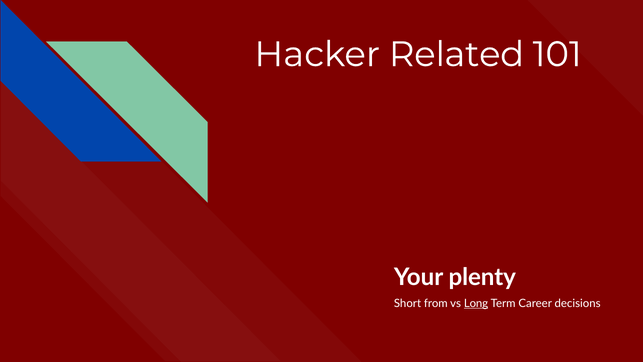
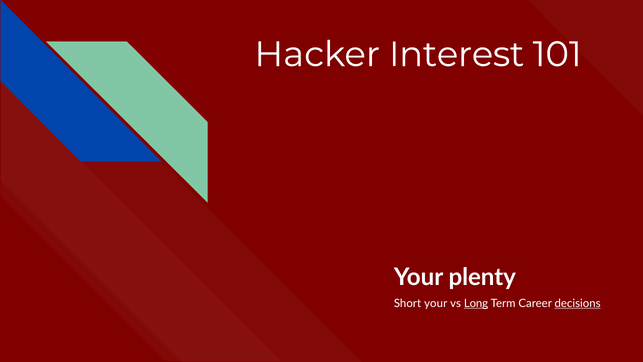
Related: Related -> Interest
Short from: from -> your
decisions underline: none -> present
